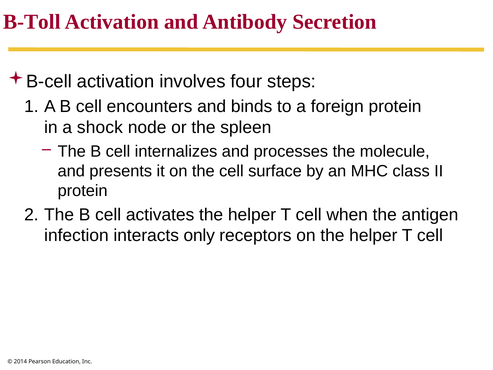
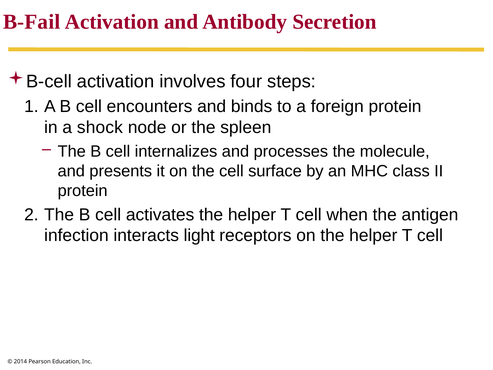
B-Toll: B-Toll -> B-Fail
only: only -> light
